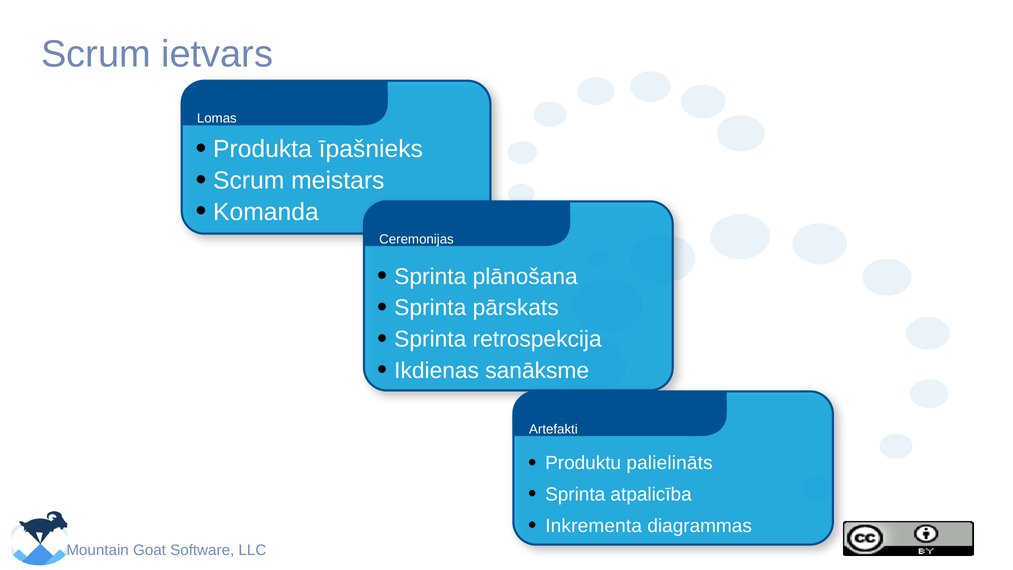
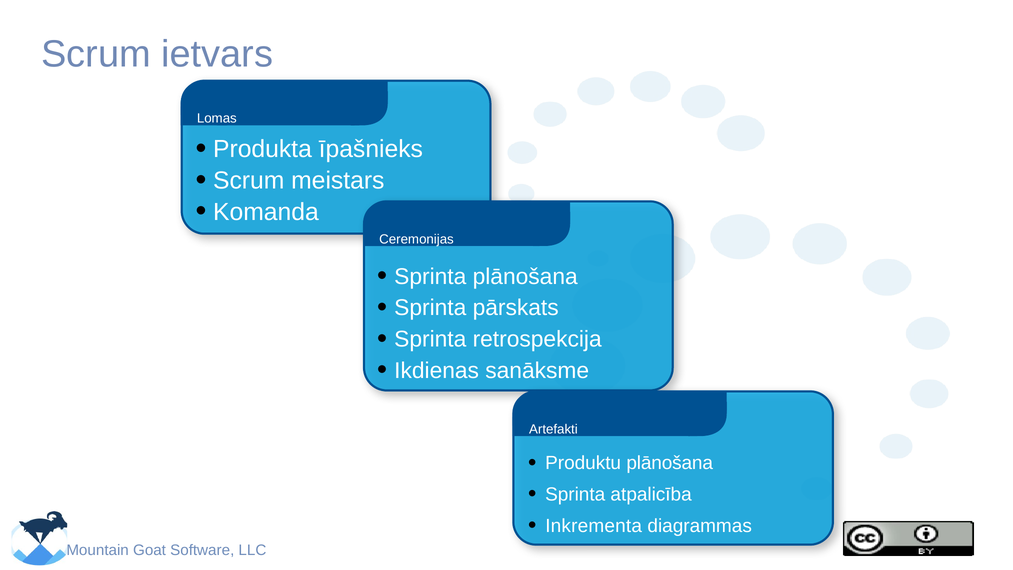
Produktu palielināts: palielināts -> plānošana
